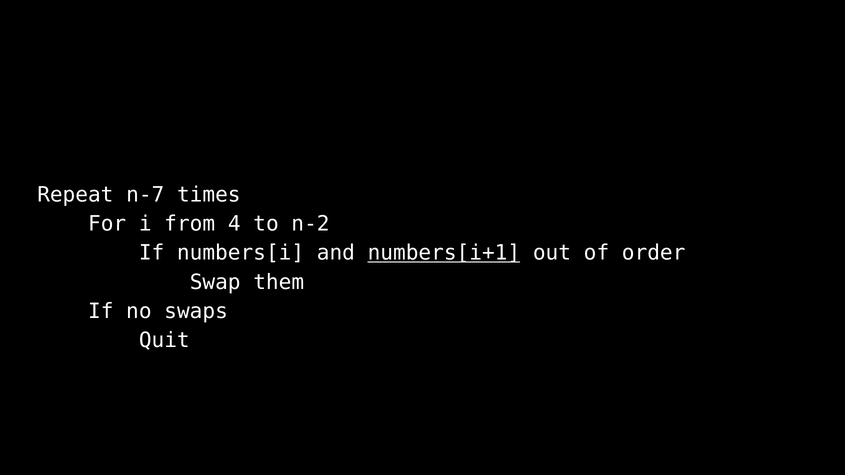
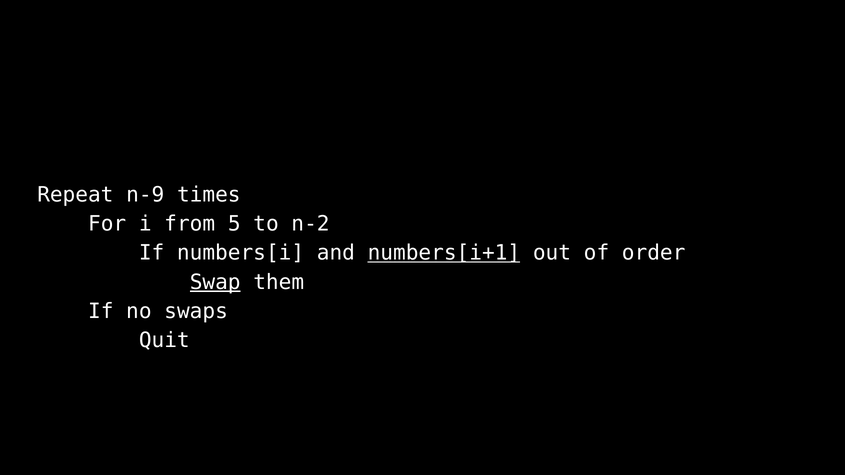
n-7: n-7 -> n-9
4: 4 -> 5
Swap underline: none -> present
